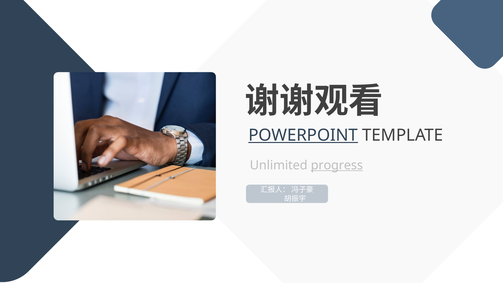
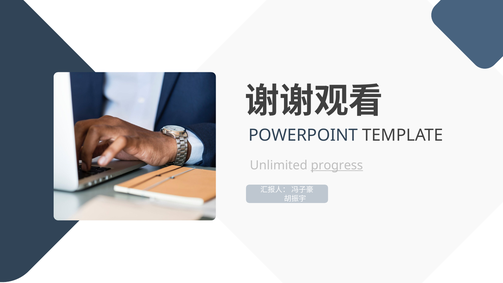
POWERPOINT underline: present -> none
